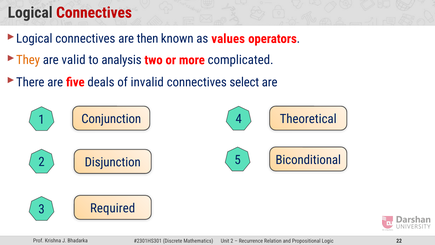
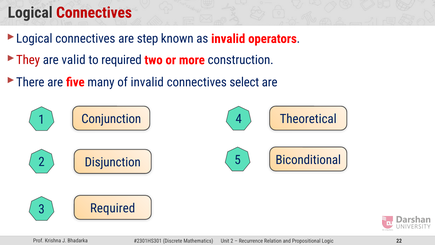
then: then -> step
as values: values -> invalid
They colour: orange -> red
to analysis: analysis -> required
complicated: complicated -> construction
deals: deals -> many
